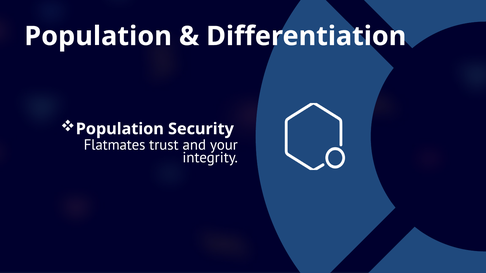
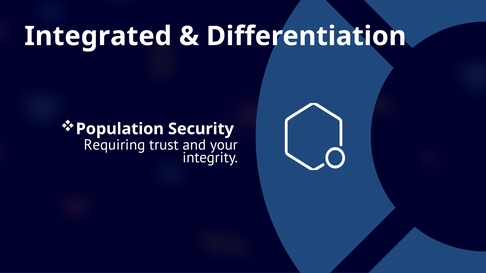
Population at (98, 36): Population -> Integrated
Flatmates: Flatmates -> Requiring
